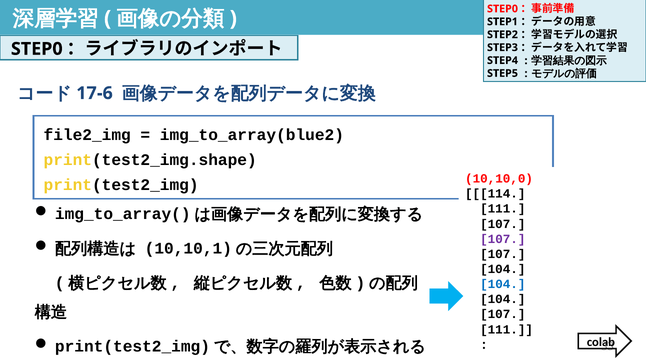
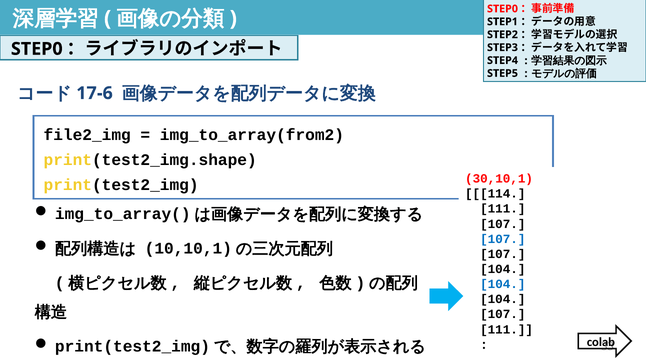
img_to_array(blue2: img_to_array(blue2 -> img_to_array(from2
10,10,0: 10,10,0 -> 30,10,1
107 at (503, 239) colour: purple -> blue
